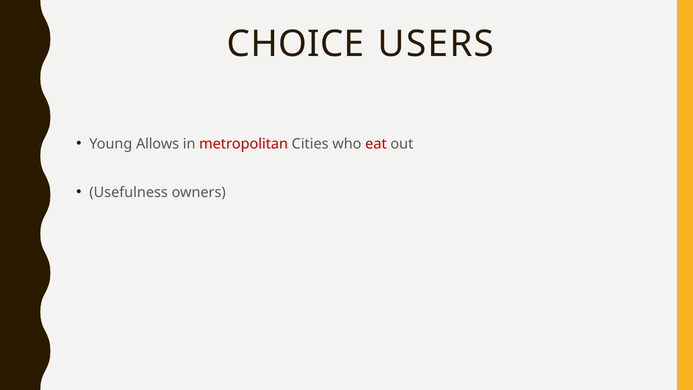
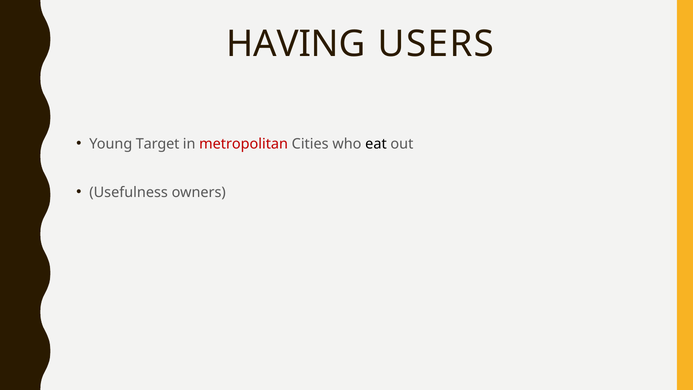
CHOICE: CHOICE -> HAVING
Allows: Allows -> Target
eat colour: red -> black
